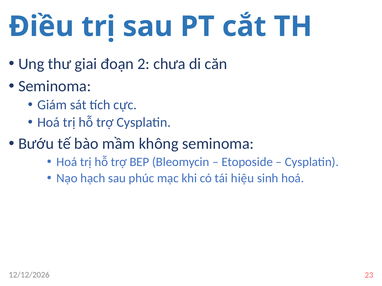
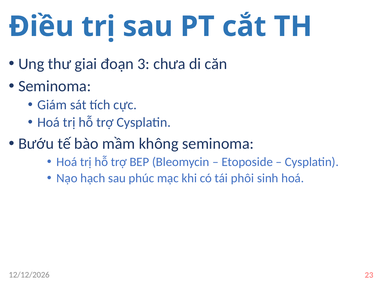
2: 2 -> 3
hiệu: hiệu -> phôi
